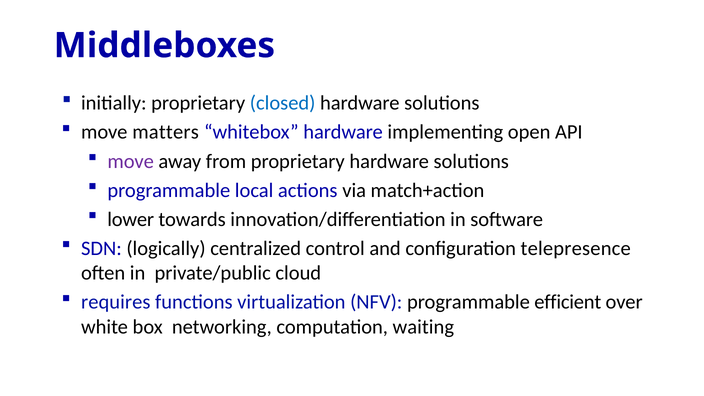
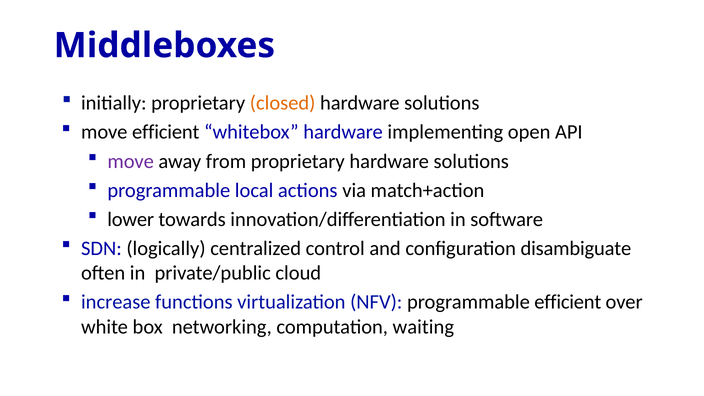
closed colour: blue -> orange
move matters: matters -> efficient
telepresence: telepresence -> disambiguate
requires: requires -> increase
